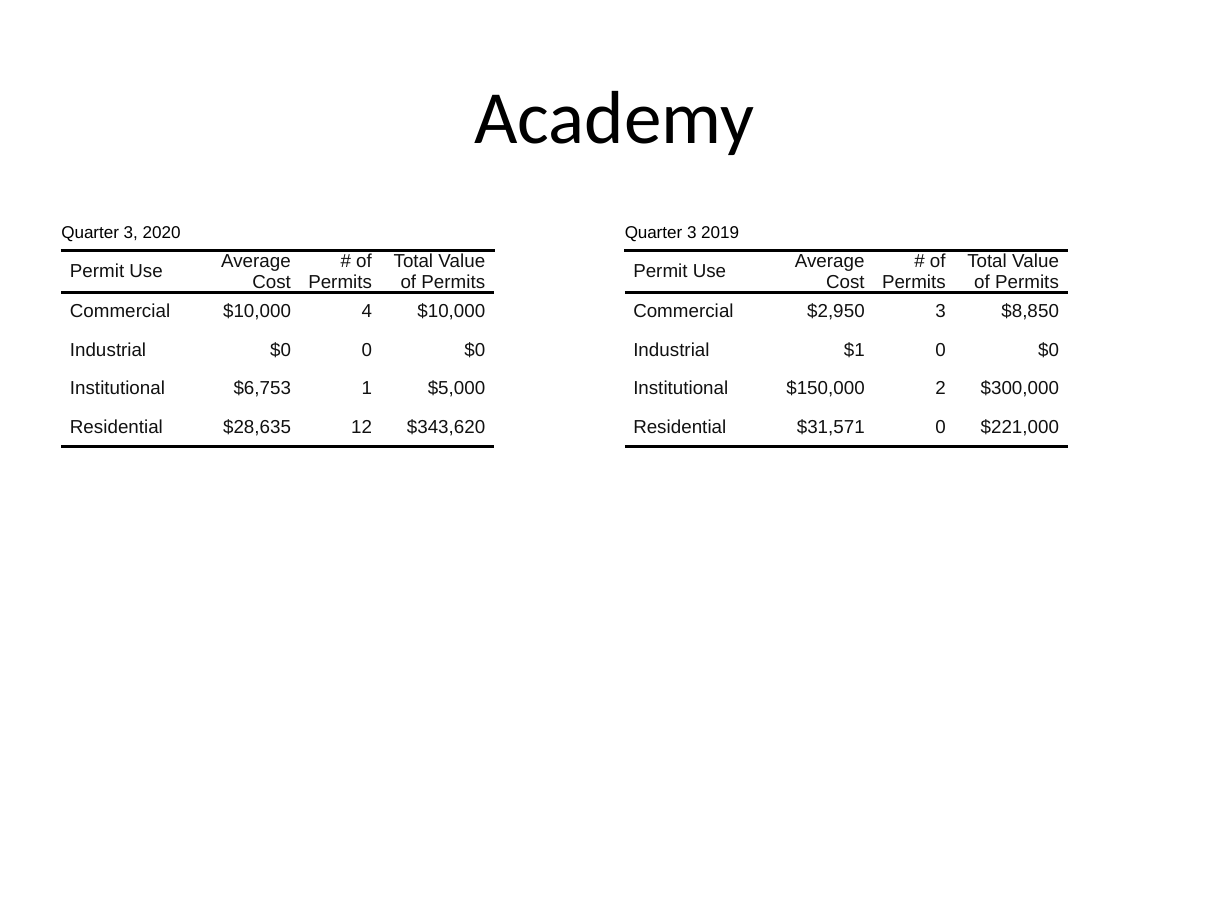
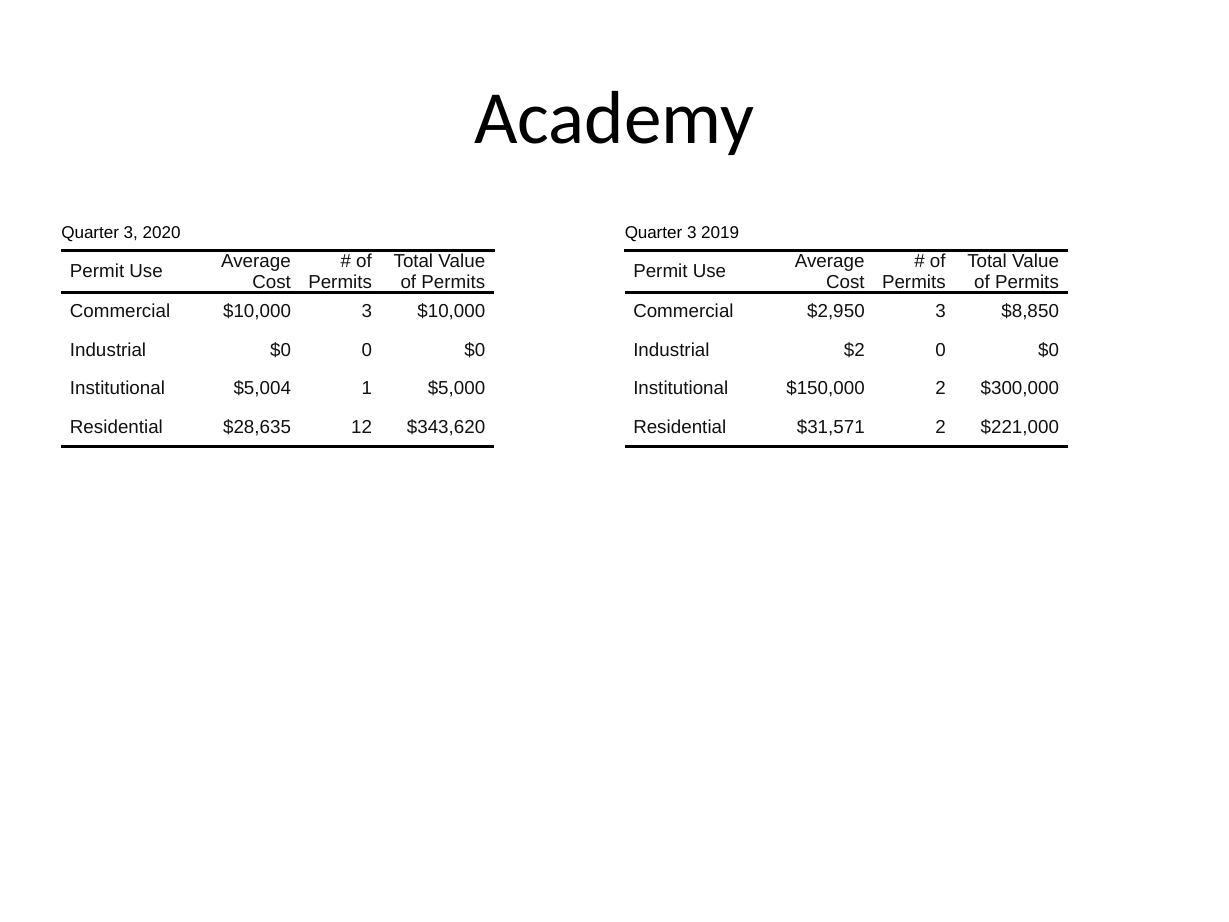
$10,000 4: 4 -> 3
$1: $1 -> $2
$6,753: $6,753 -> $5,004
$31,571 0: 0 -> 2
